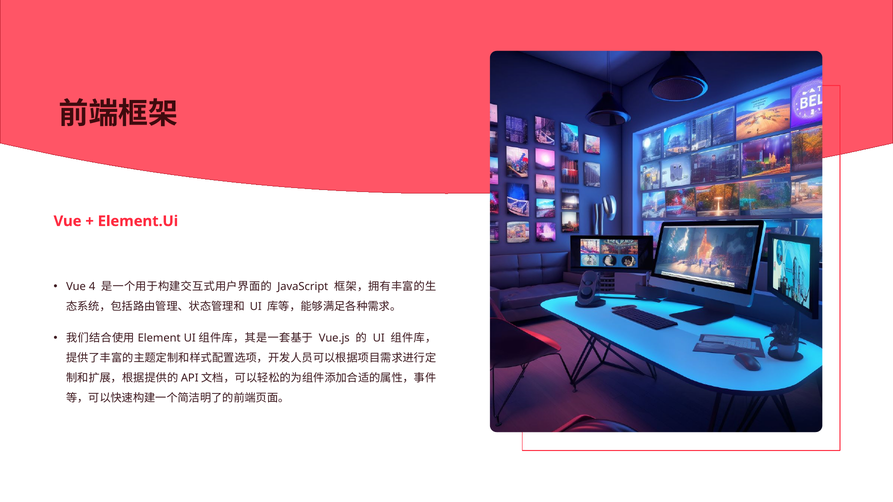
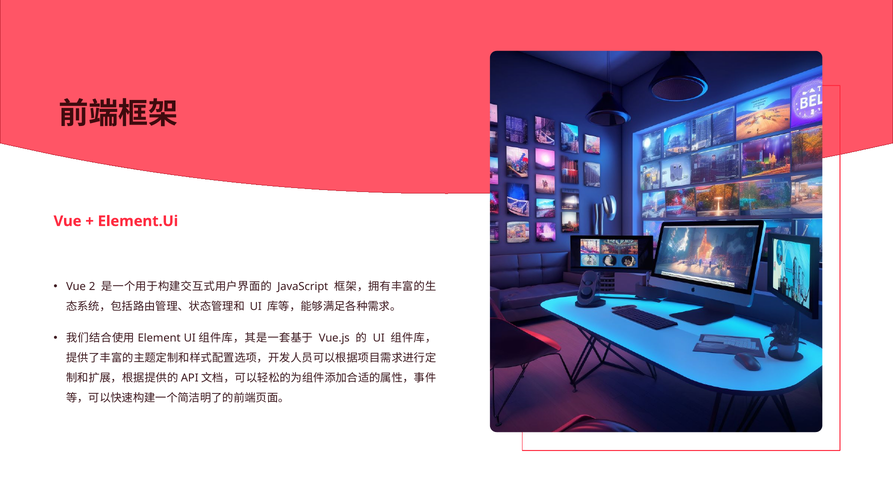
4: 4 -> 2
